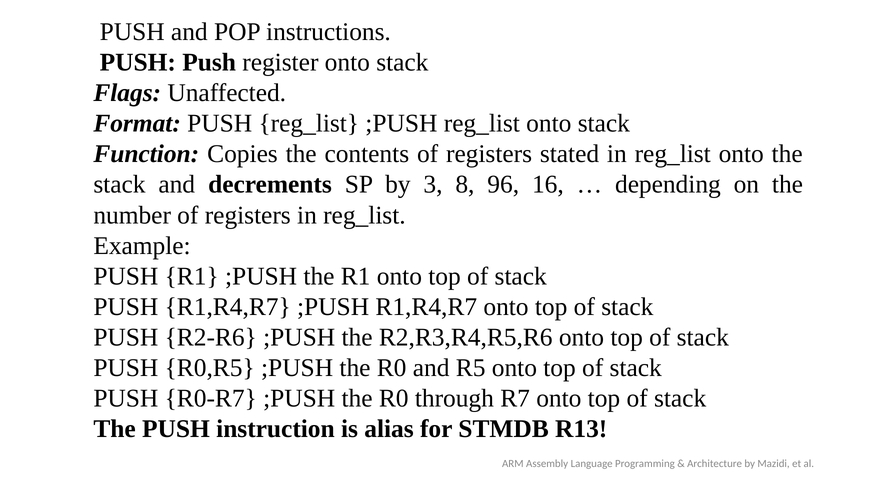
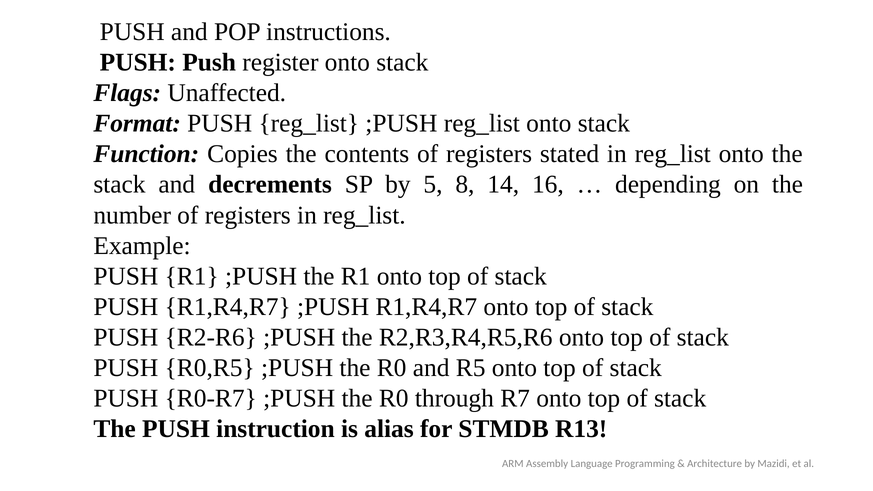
3: 3 -> 5
96: 96 -> 14
